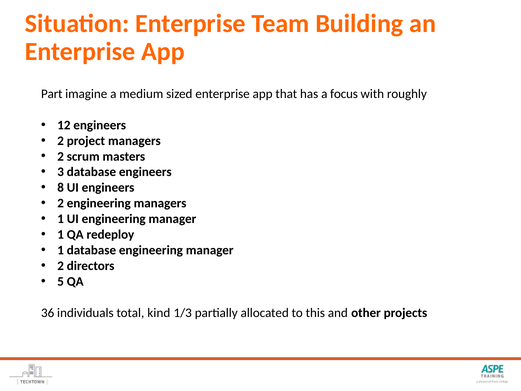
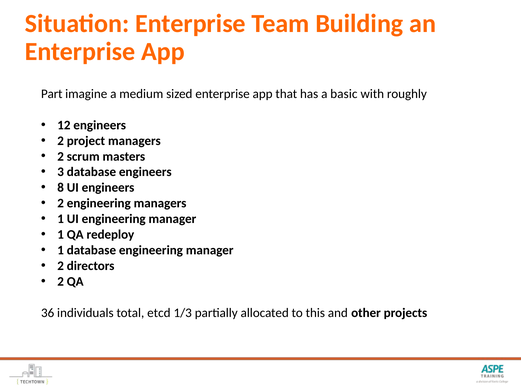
focus: focus -> basic
5 at (61, 281): 5 -> 2
kind: kind -> etcd
